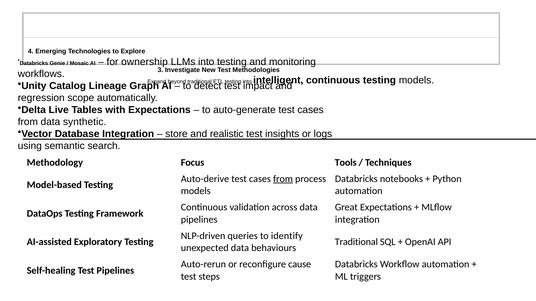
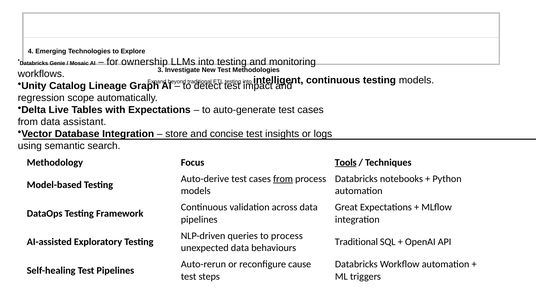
synthetic: synthetic -> assistant
realistic: realistic -> concise
Tools underline: none -> present
to identify: identify -> process
